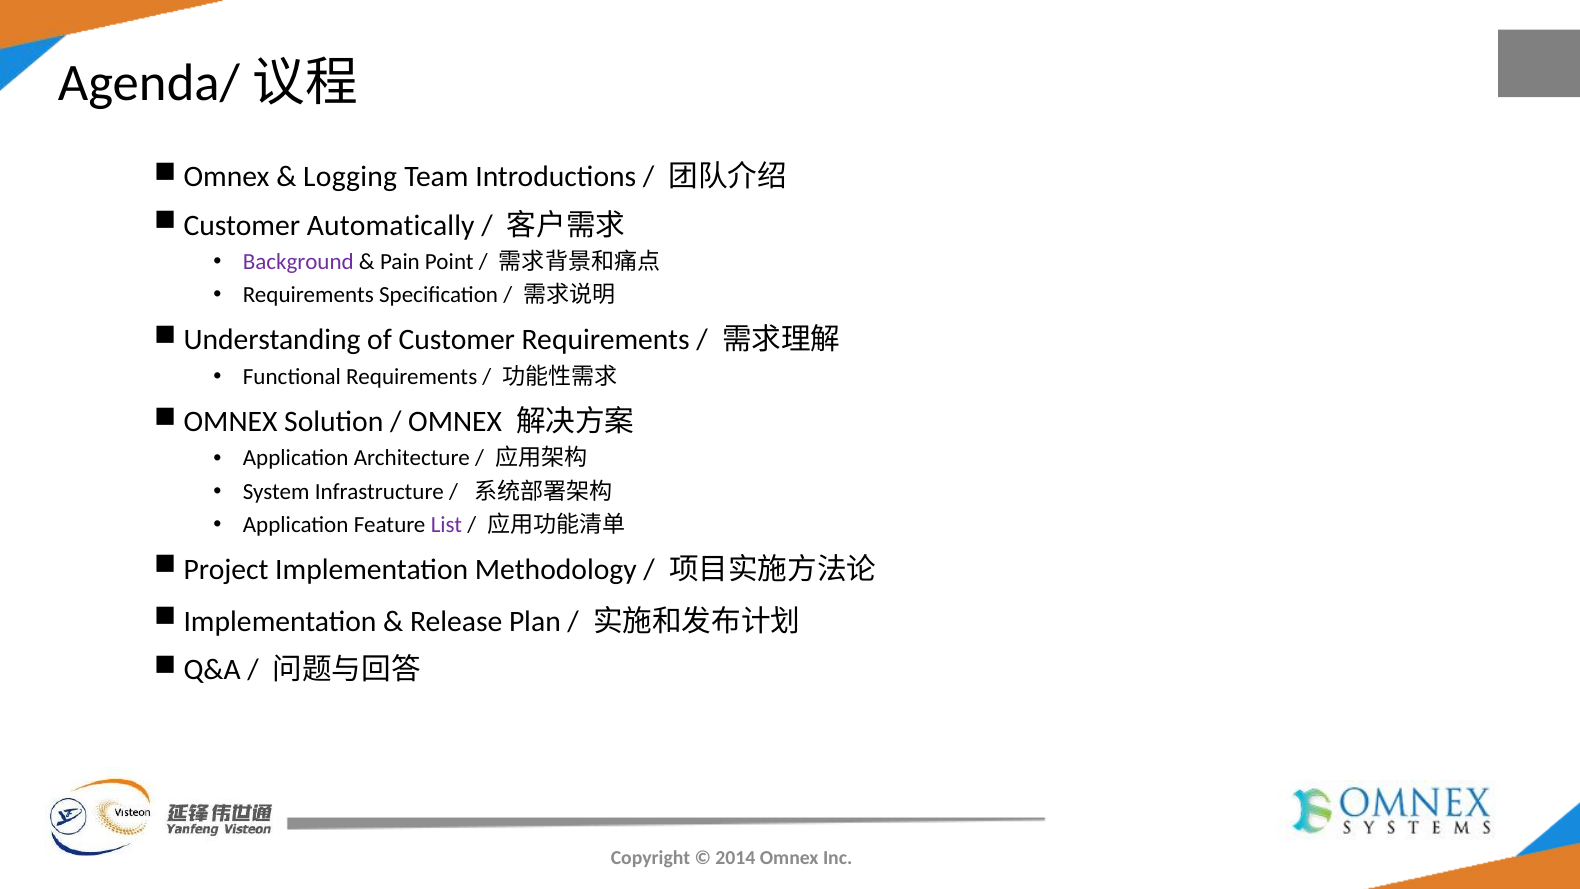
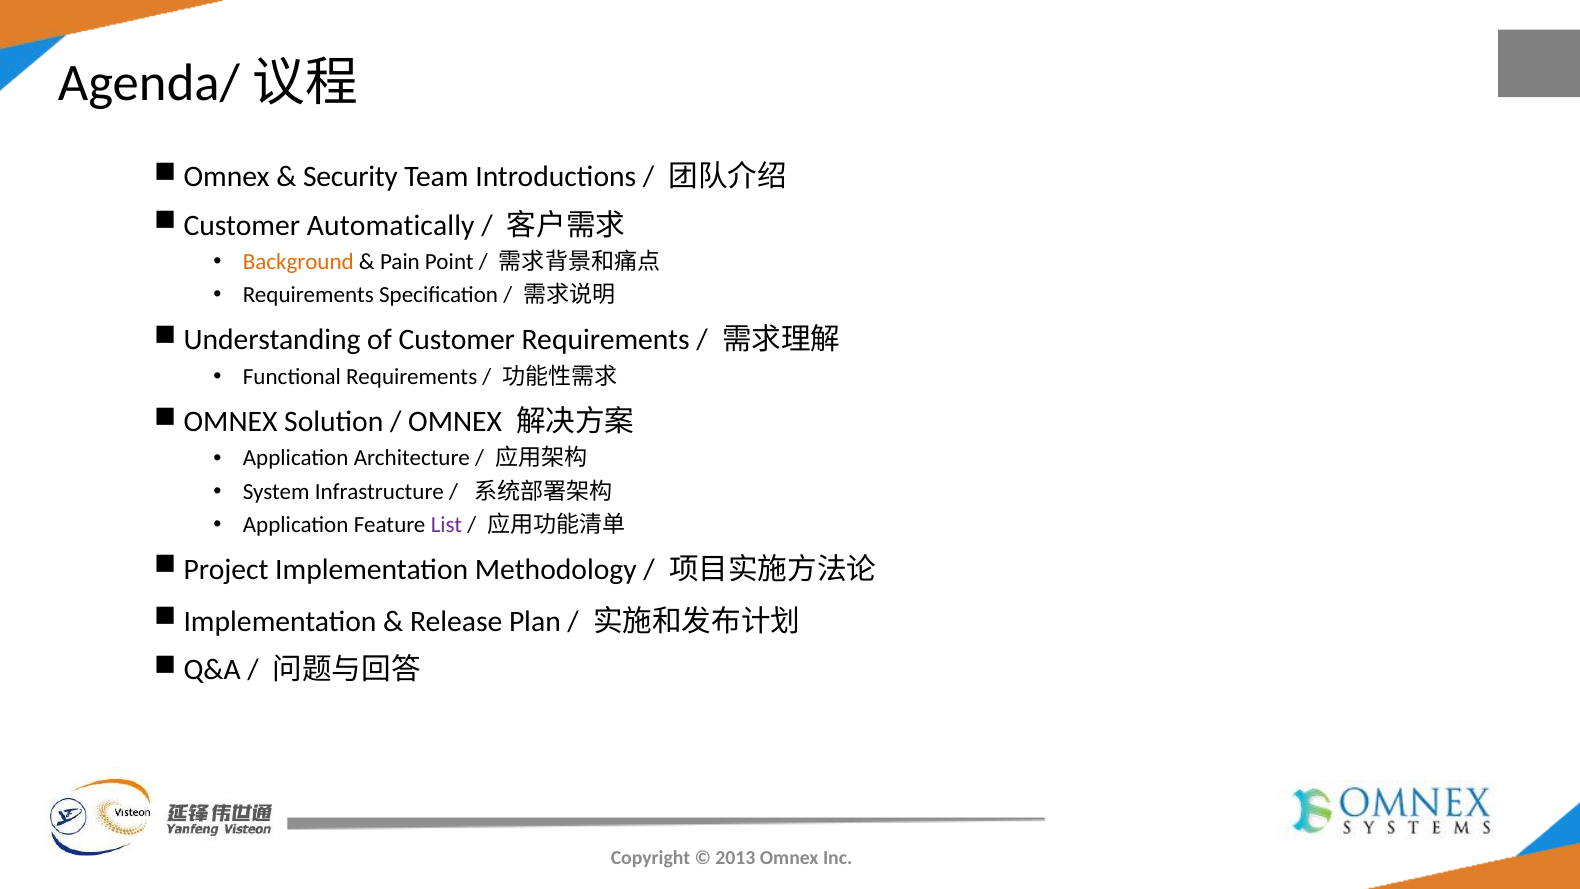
Logging: Logging -> Security
Background colour: purple -> orange
2014: 2014 -> 2013
